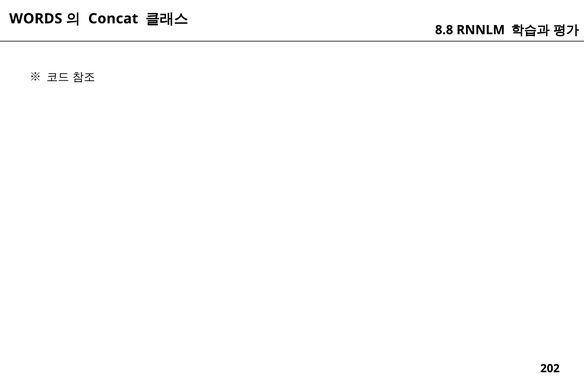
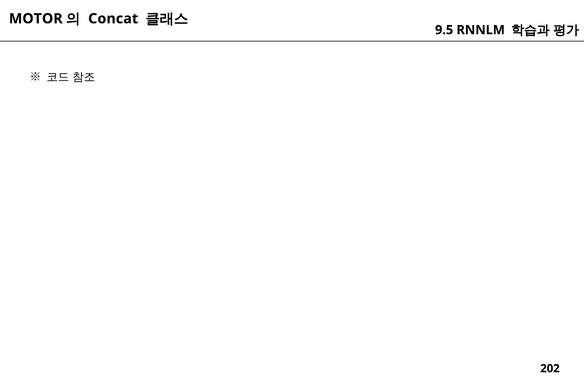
WORDS: WORDS -> MOTOR
8.8: 8.8 -> 9.5
